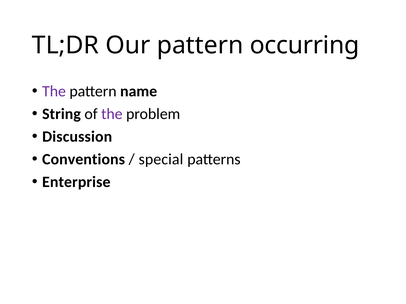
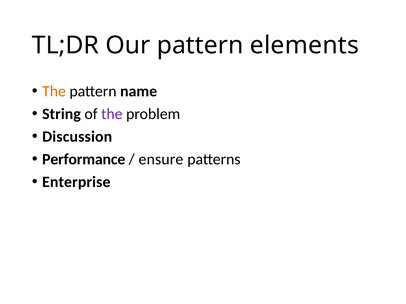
occurring: occurring -> elements
The at (54, 92) colour: purple -> orange
Conventions: Conventions -> Performance
special: special -> ensure
